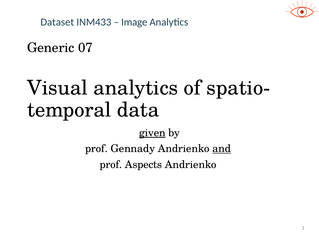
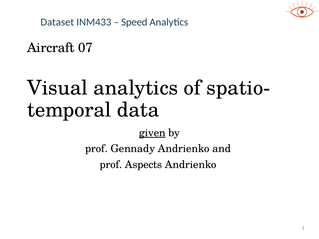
Image: Image -> Speed
Generic: Generic -> Aircraft
and underline: present -> none
